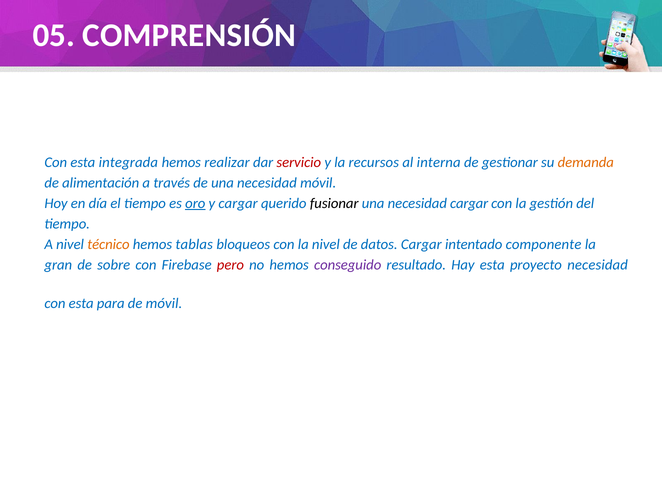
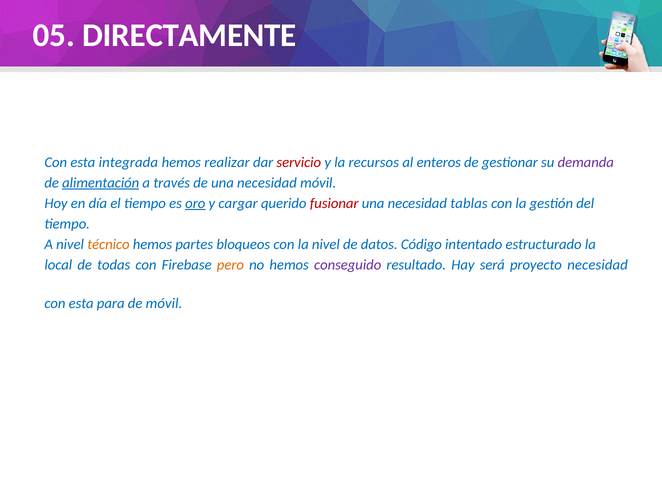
COMPRENSIÓN: COMPRENSIÓN -> DIRECTAMENTE
interna: interna -> enteros
demanda colour: orange -> purple
alimentación underline: none -> present
fusionar colour: black -> red
necesidad cargar: cargar -> tablas
tablas: tablas -> partes
datos Cargar: Cargar -> Código
componente: componente -> estructurado
gran: gran -> local
sobre: sobre -> todas
pero colour: red -> orange
Hay esta: esta -> será
